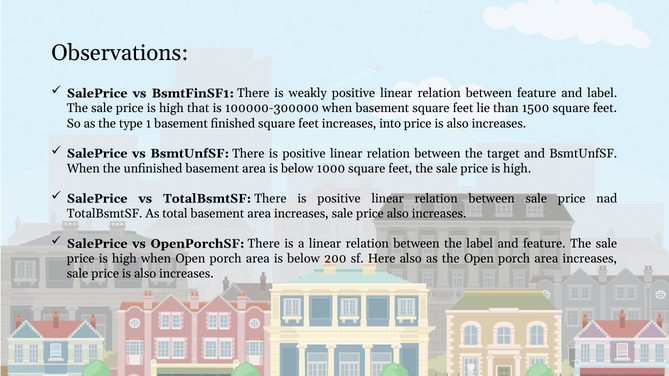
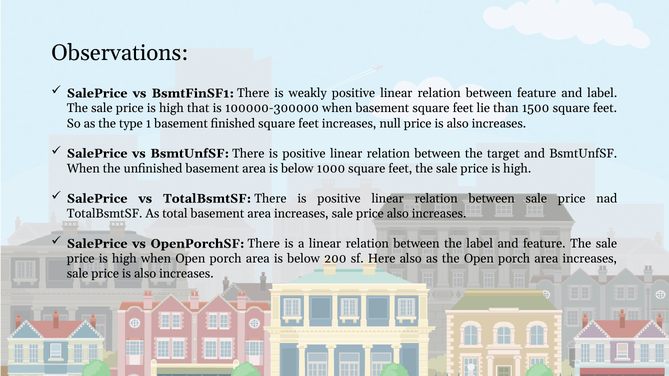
into: into -> null
